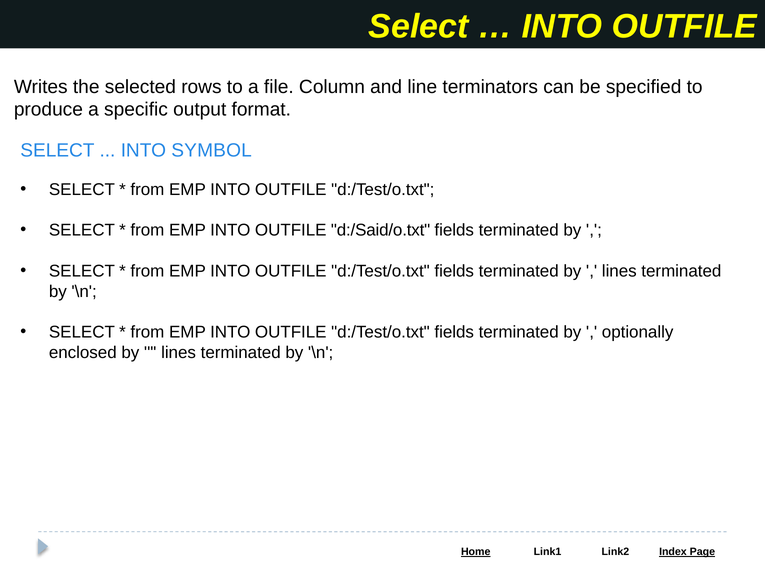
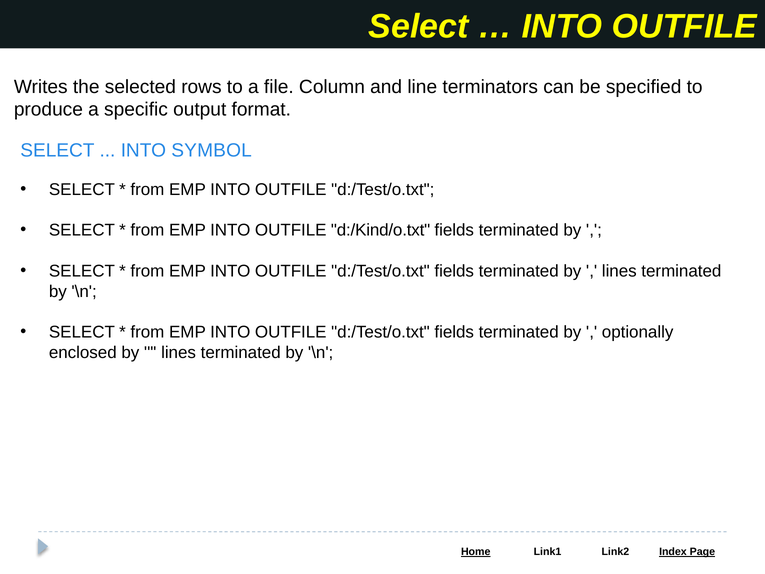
d:/Said/o.txt: d:/Said/o.txt -> d:/Kind/o.txt
